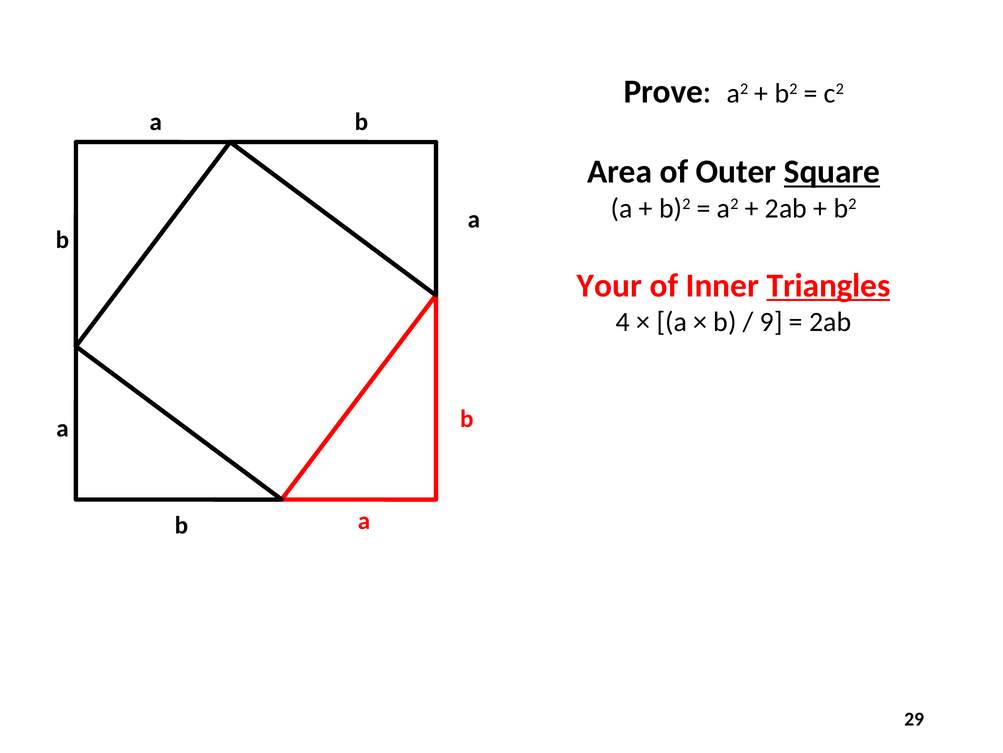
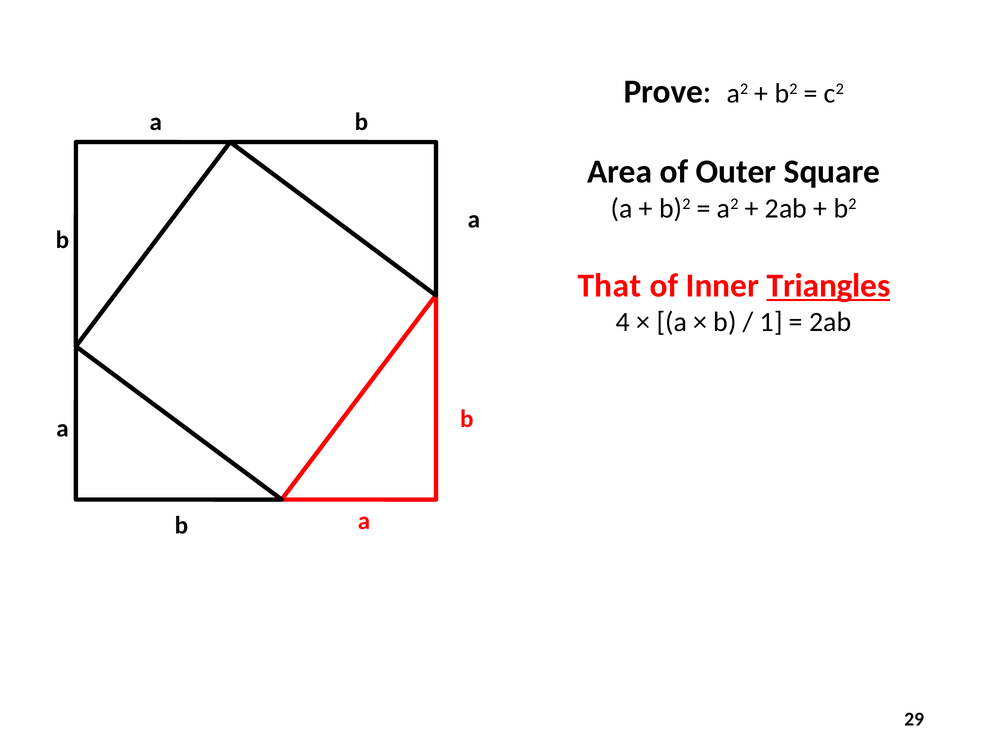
Square underline: present -> none
Your: Your -> That
9: 9 -> 1
